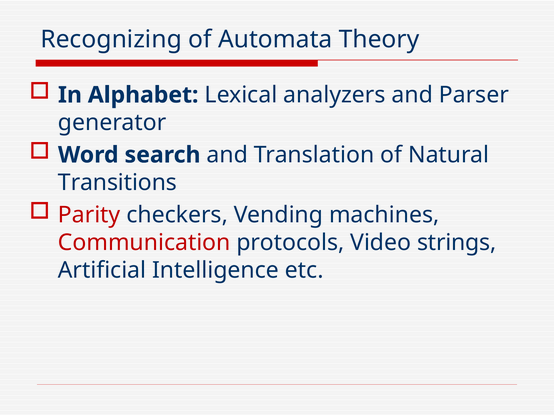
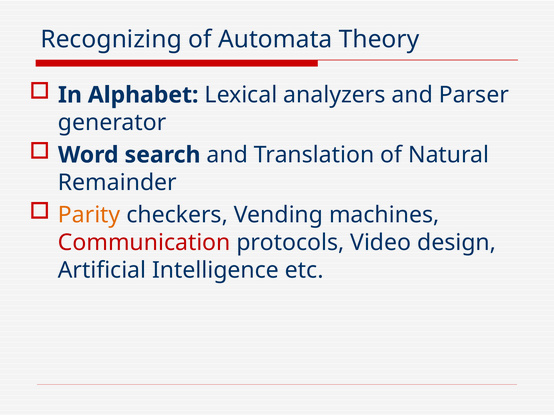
Transitions: Transitions -> Remainder
Parity colour: red -> orange
strings: strings -> design
